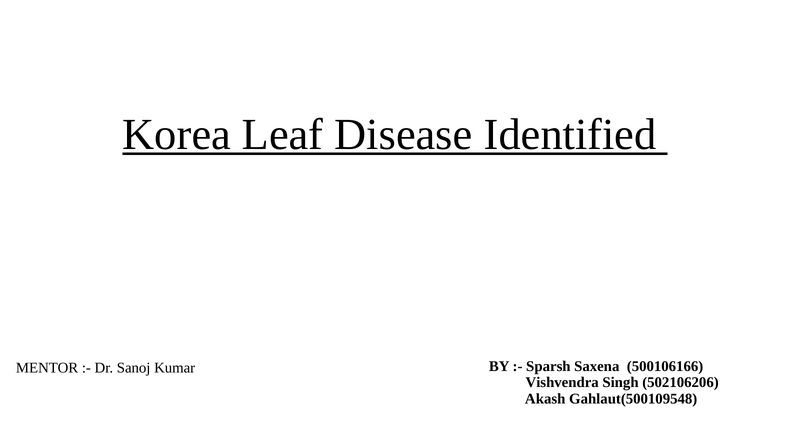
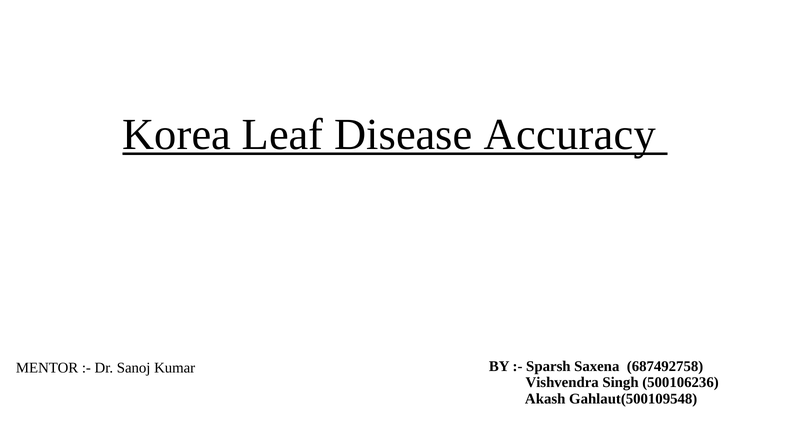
Identified: Identified -> Accuracy
500106166: 500106166 -> 687492758
502106206: 502106206 -> 500106236
